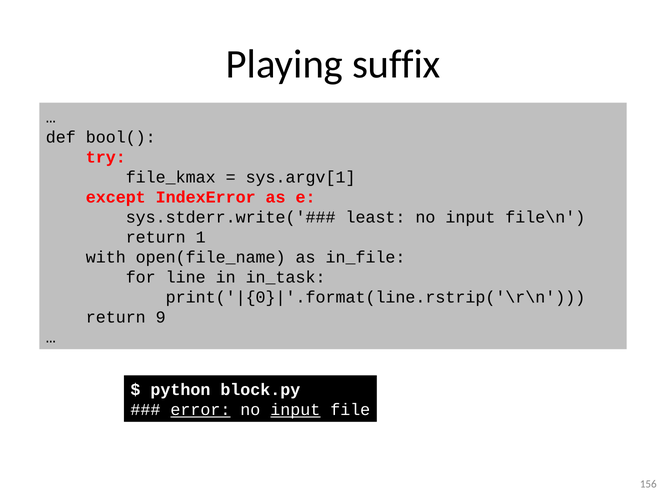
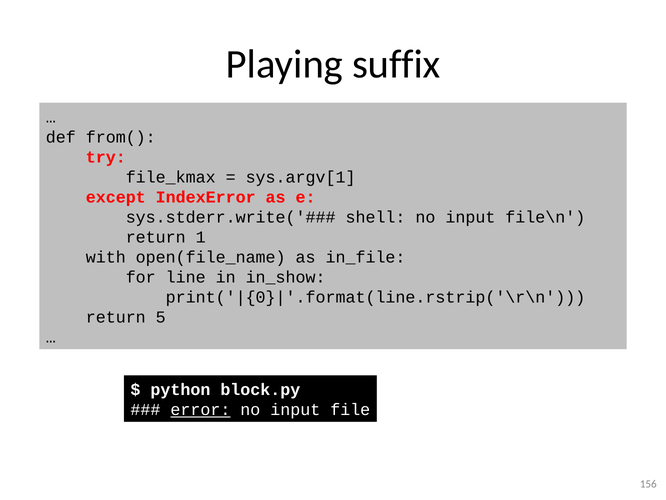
bool(: bool( -> from(
least: least -> shell
in_task: in_task -> in_show
9: 9 -> 5
input at (295, 409) underline: present -> none
